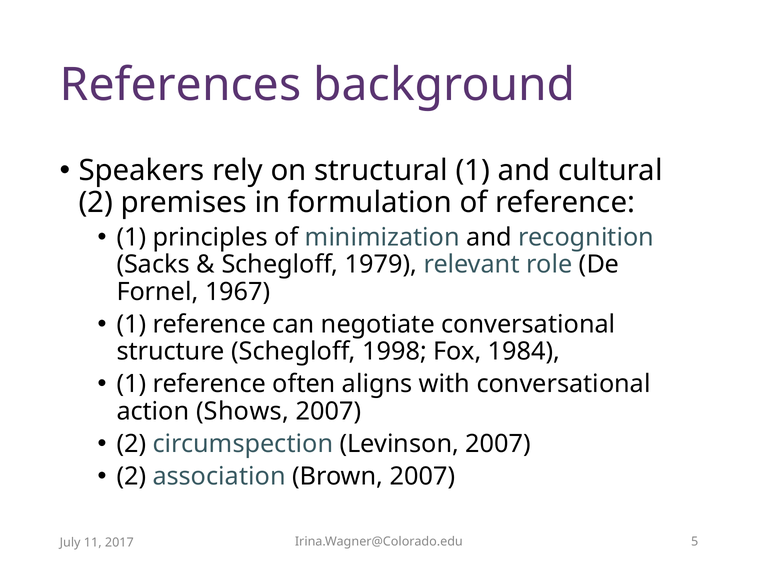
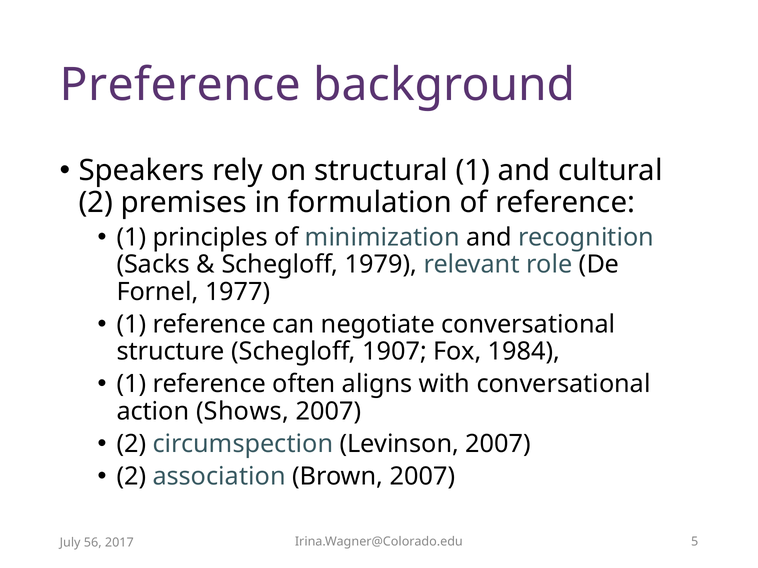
References: References -> Preference
1967: 1967 -> 1977
1998: 1998 -> 1907
11: 11 -> 56
